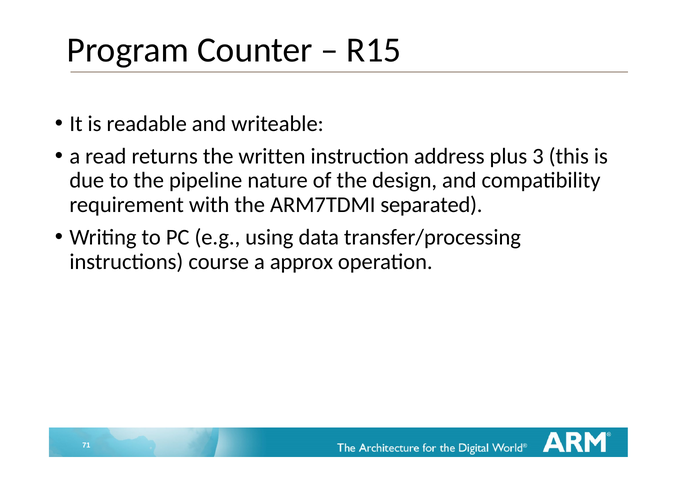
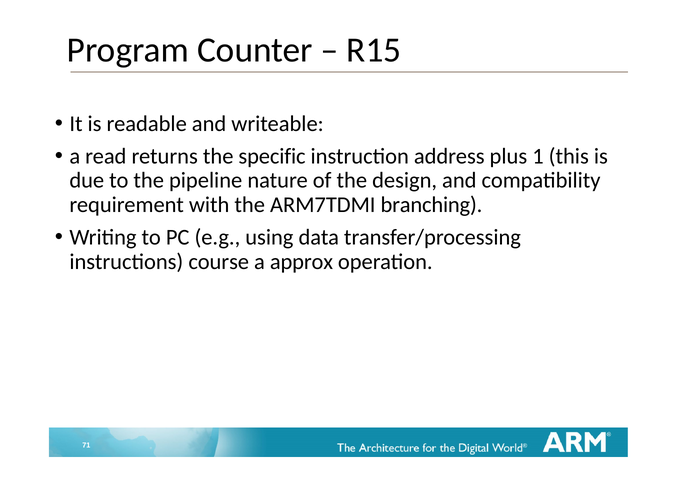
written: written -> specific
3: 3 -> 1
separated: separated -> branching
